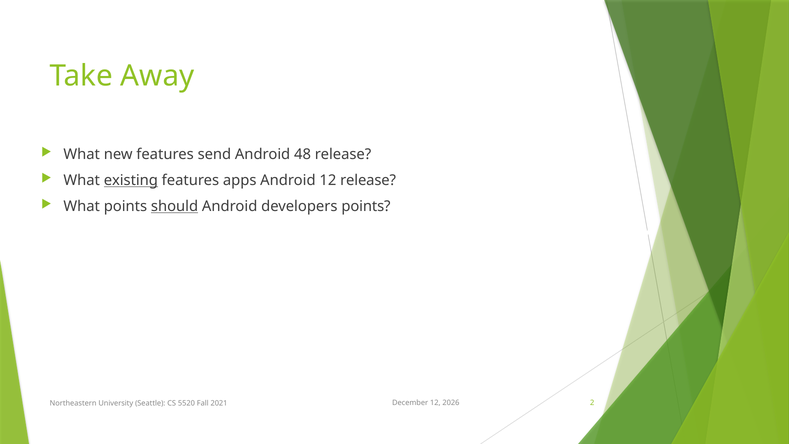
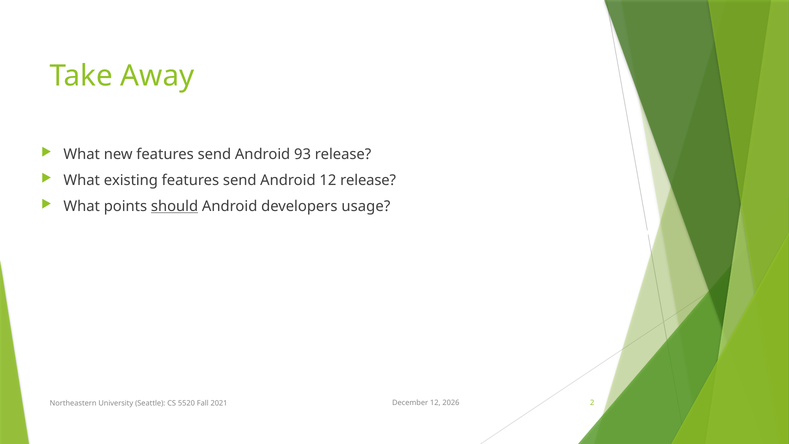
48: 48 -> 93
existing underline: present -> none
apps at (240, 180): apps -> send
developers points: points -> usage
